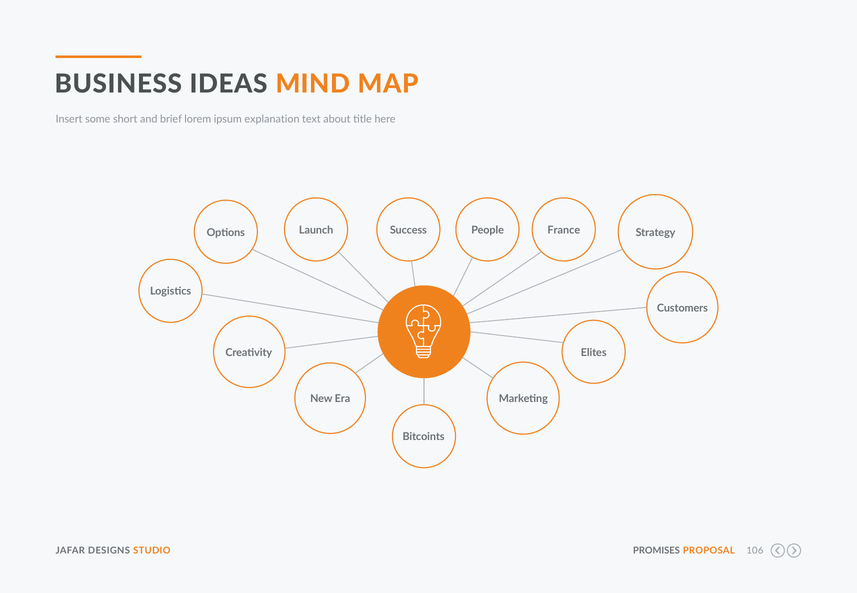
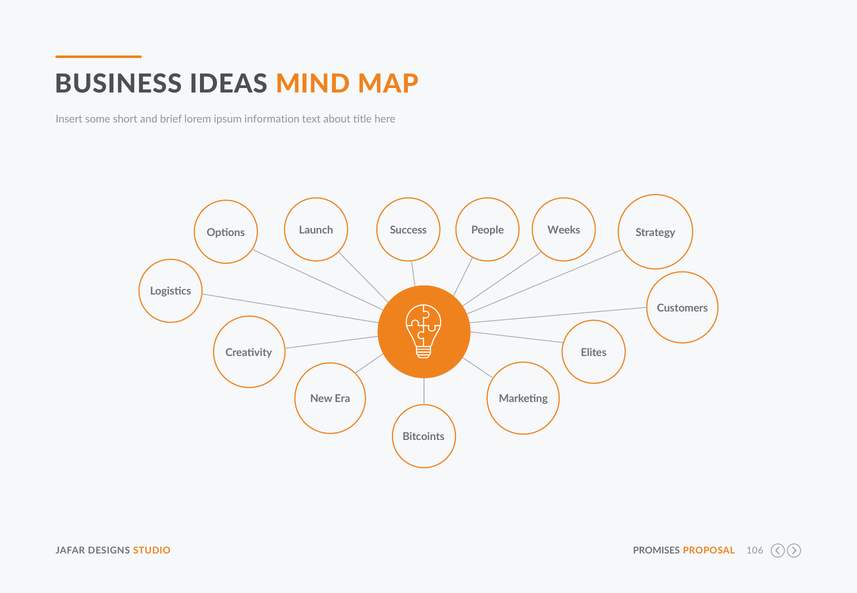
explanation: explanation -> information
France: France -> Weeks
